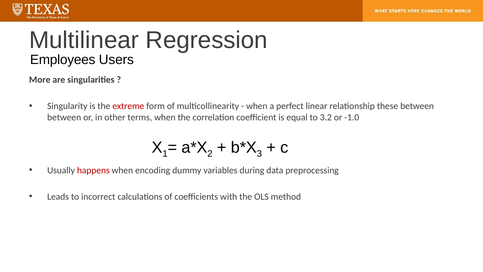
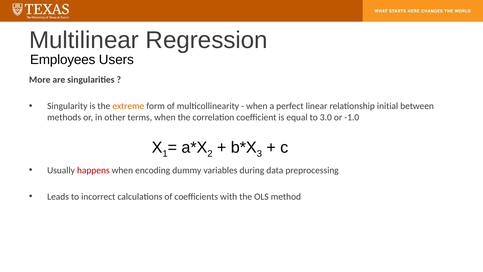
extreme colour: red -> orange
these: these -> initial
between at (64, 117): between -> methods
3.2: 3.2 -> 3.0
